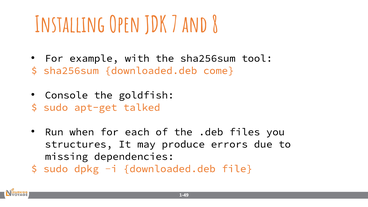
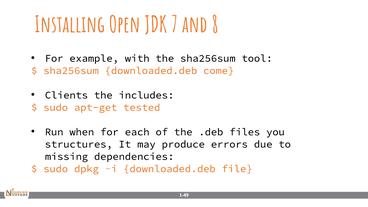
Console: Console -> Clients
goldfish: goldfish -> includes
talked: talked -> tested
